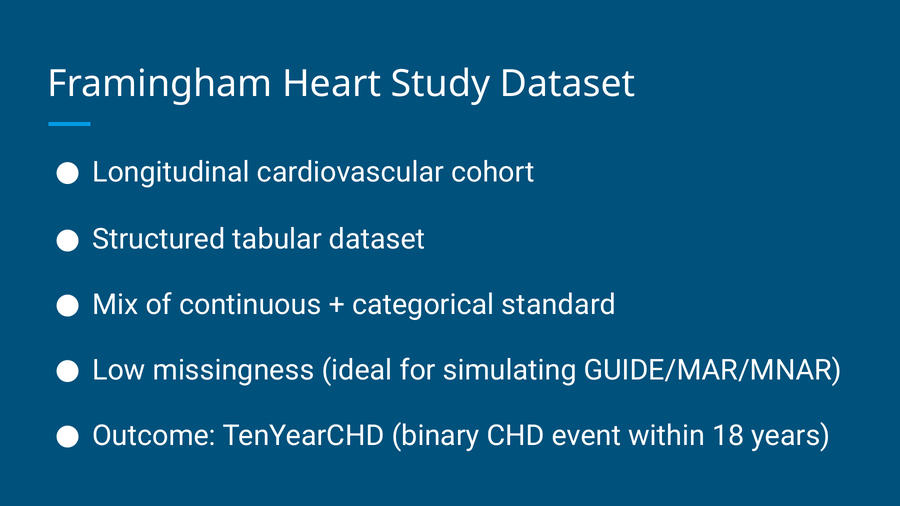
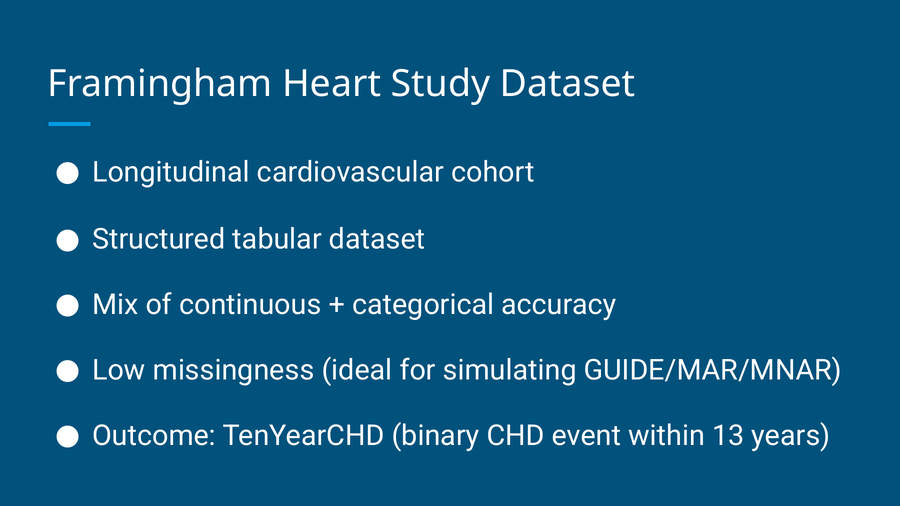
standard: standard -> accuracy
18: 18 -> 13
